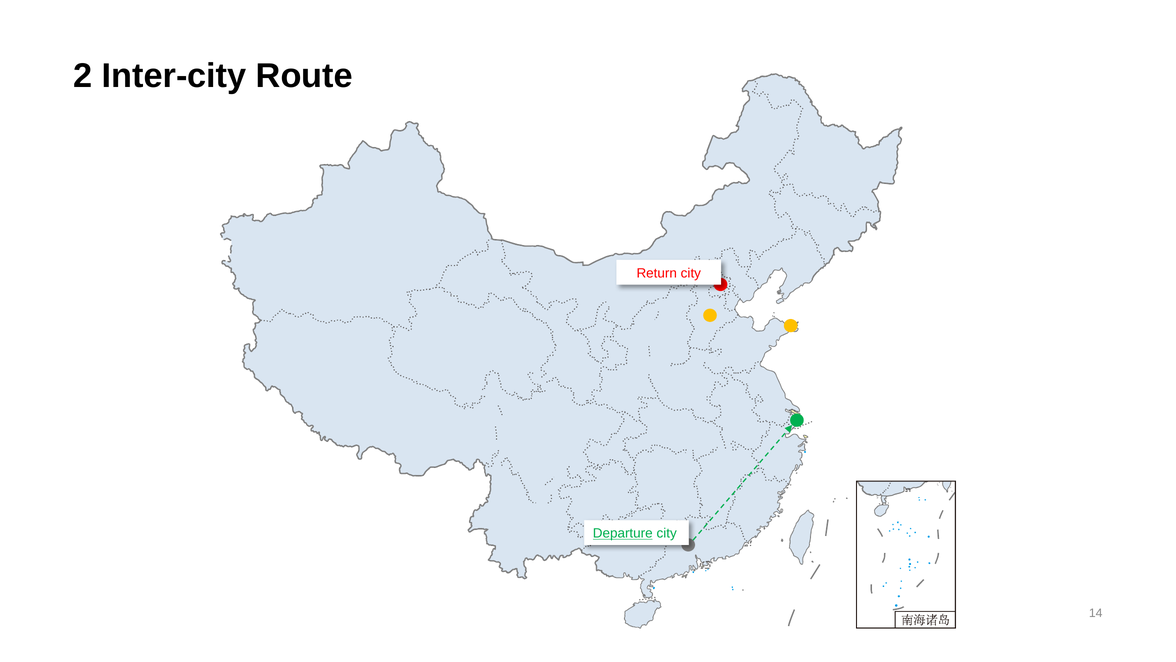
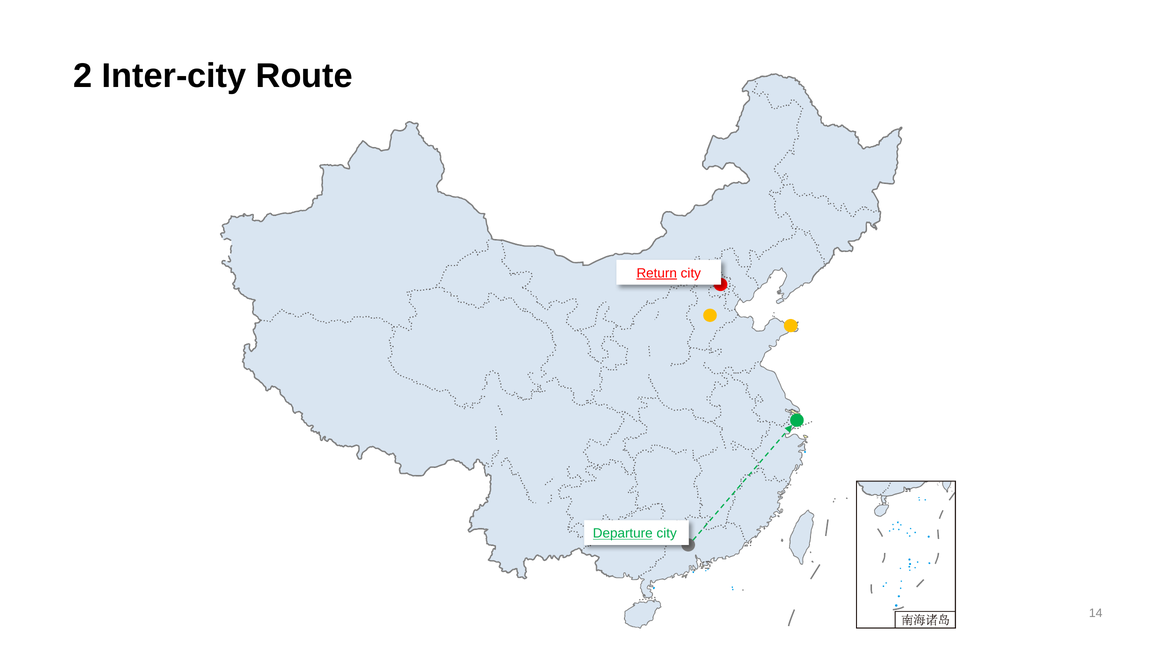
Return underline: none -> present
